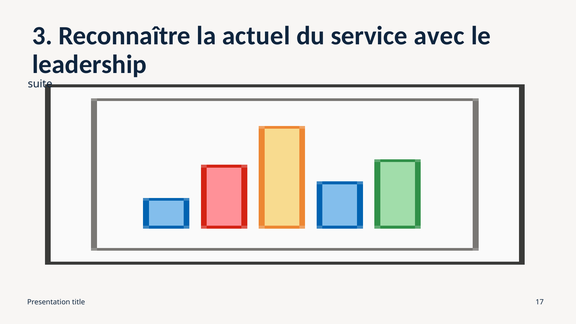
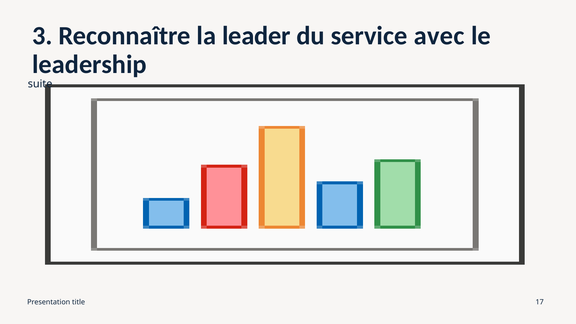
actuel: actuel -> leader
